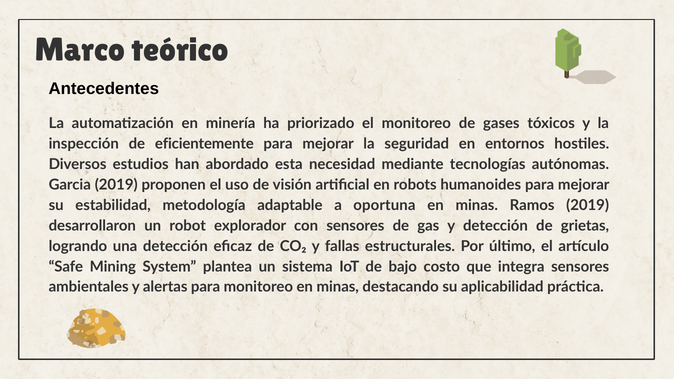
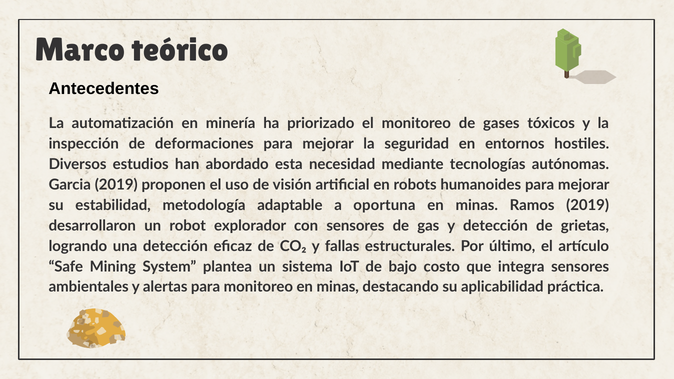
eficientemente: eficientemente -> deformaciones
